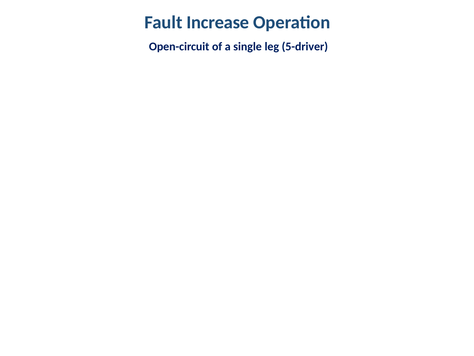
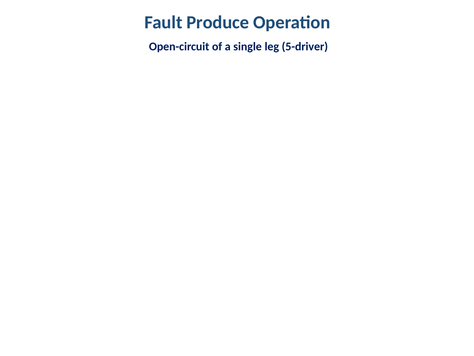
Increase: Increase -> Produce
